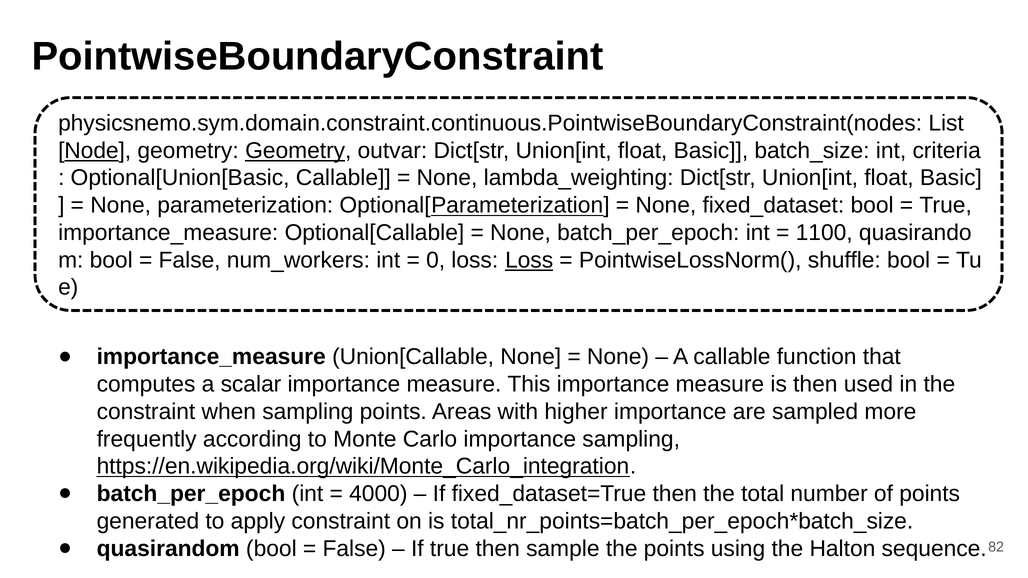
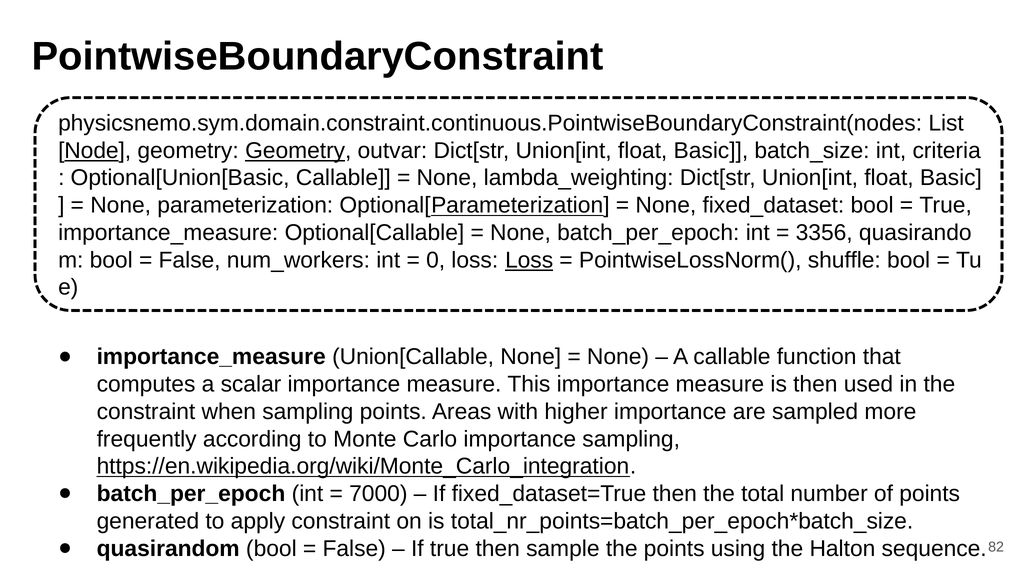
1100: 1100 -> 3356
4000: 4000 -> 7000
